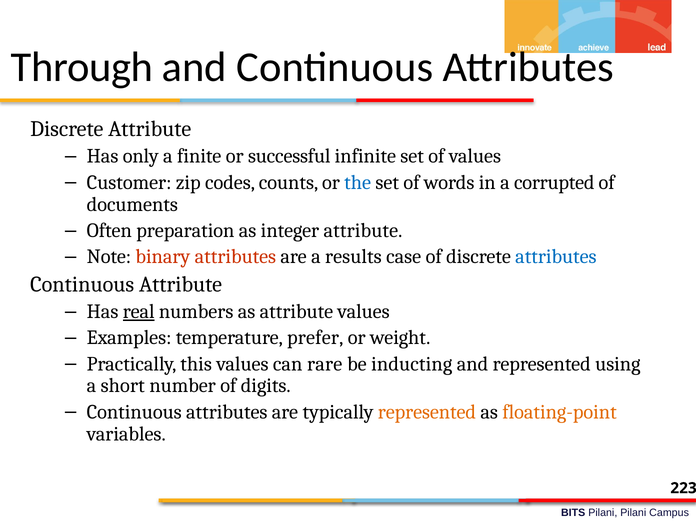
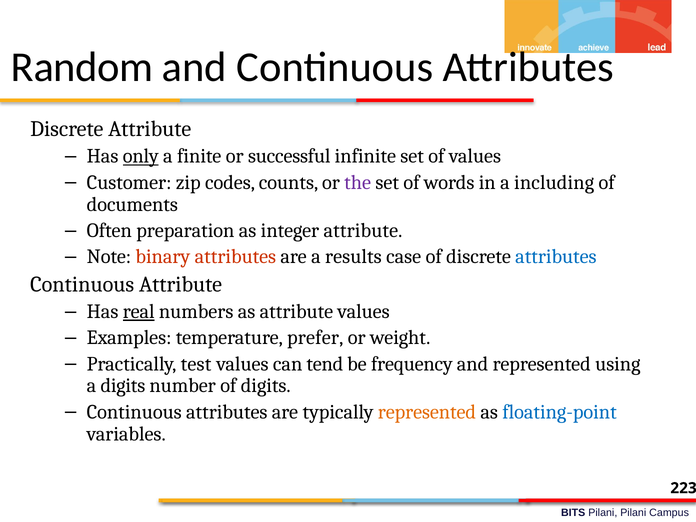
Through: Through -> Random
only underline: none -> present
the colour: blue -> purple
corrupted: corrupted -> including
this: this -> test
rare: rare -> tend
inducting: inducting -> frequency
a short: short -> digits
floating-point colour: orange -> blue
